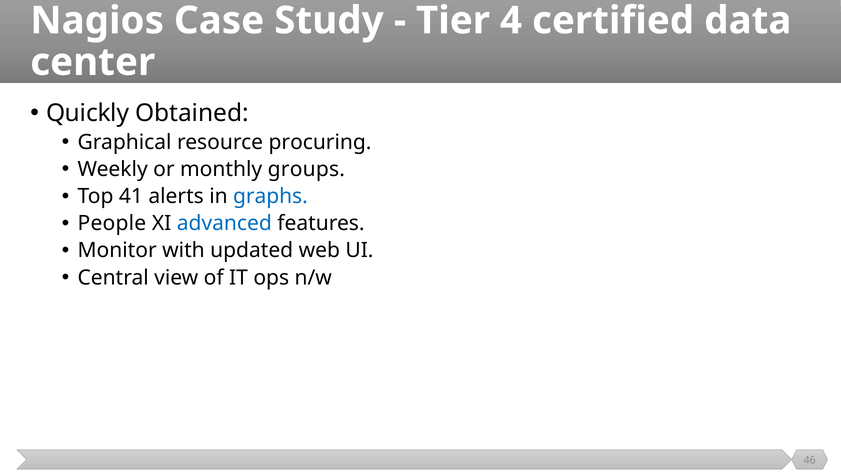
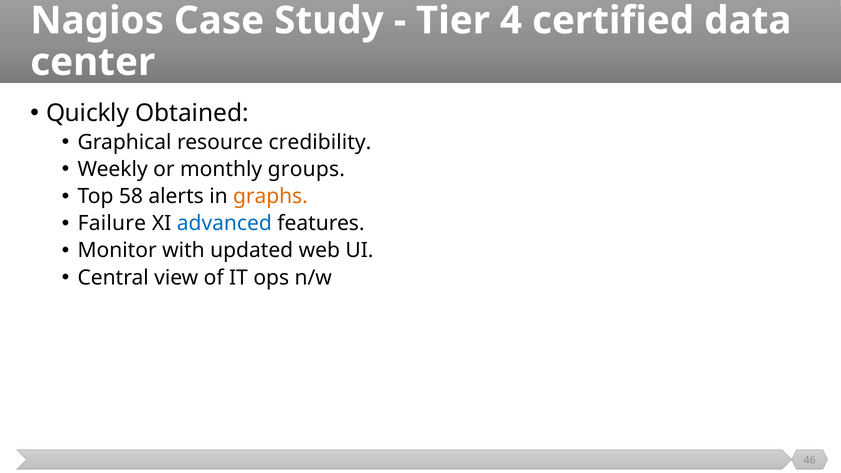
procuring: procuring -> credibility
41: 41 -> 58
graphs colour: blue -> orange
People: People -> Failure
